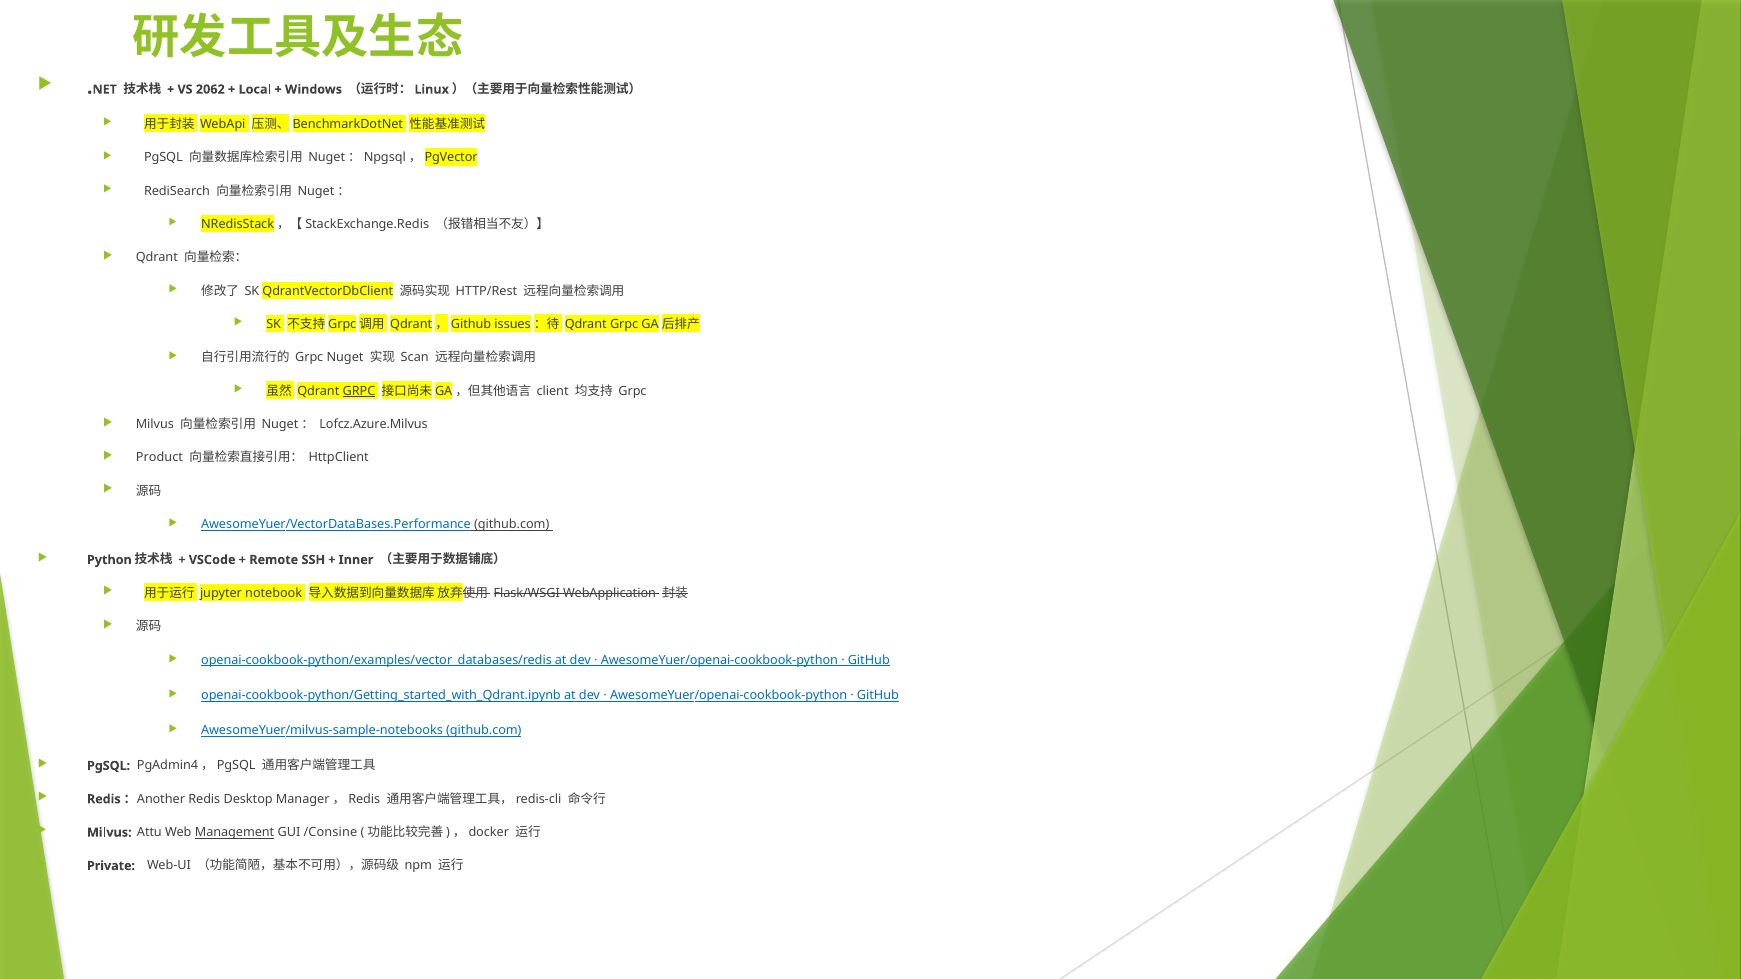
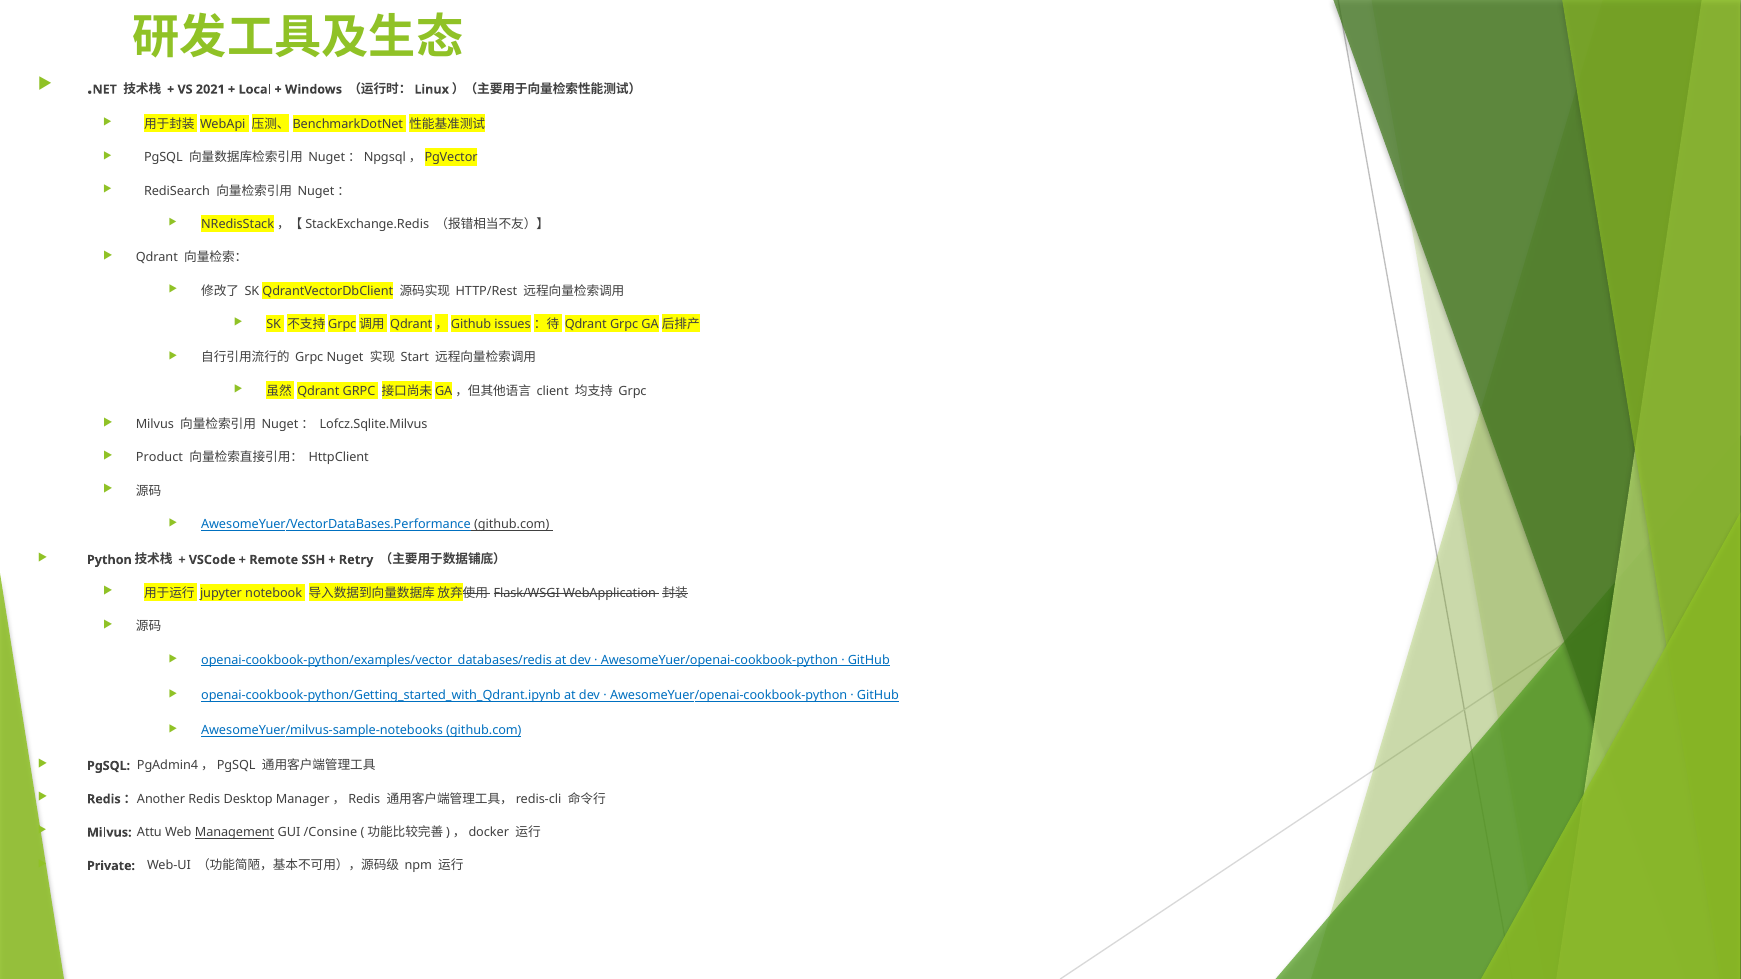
2062: 2062 -> 2021
Scan: Scan -> Start
GRPC at (359, 391) underline: present -> none
Lofcz.Azure.Milvus: Lofcz.Azure.Milvus -> Lofcz.Sqlite.Milvus
Inner: Inner -> Retry
